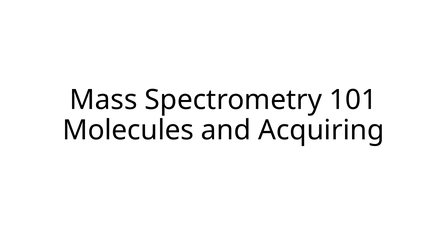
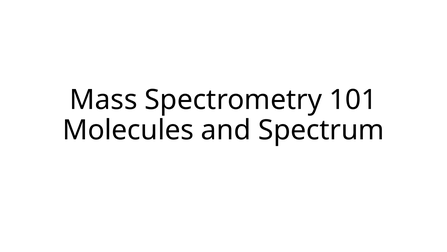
Acquiring: Acquiring -> Spectrum
